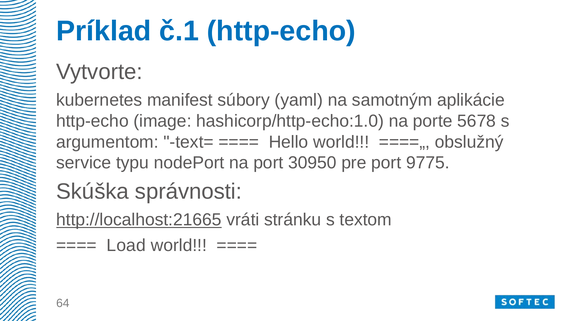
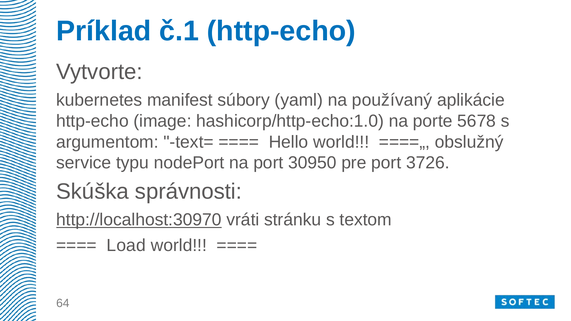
samotným: samotným -> používaný
9775: 9775 -> 3726
http://localhost:21665: http://localhost:21665 -> http://localhost:30970
